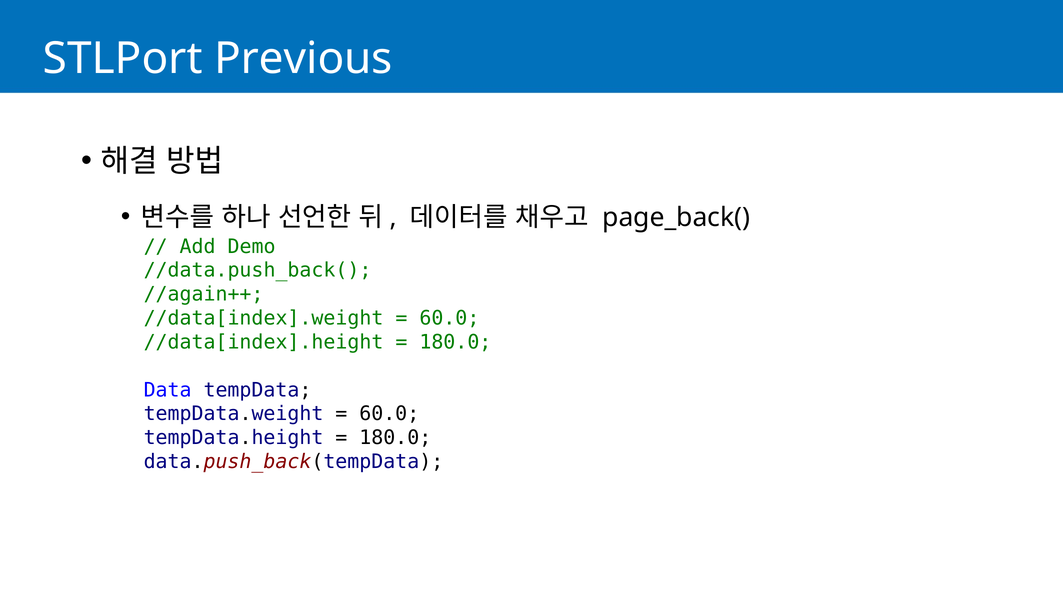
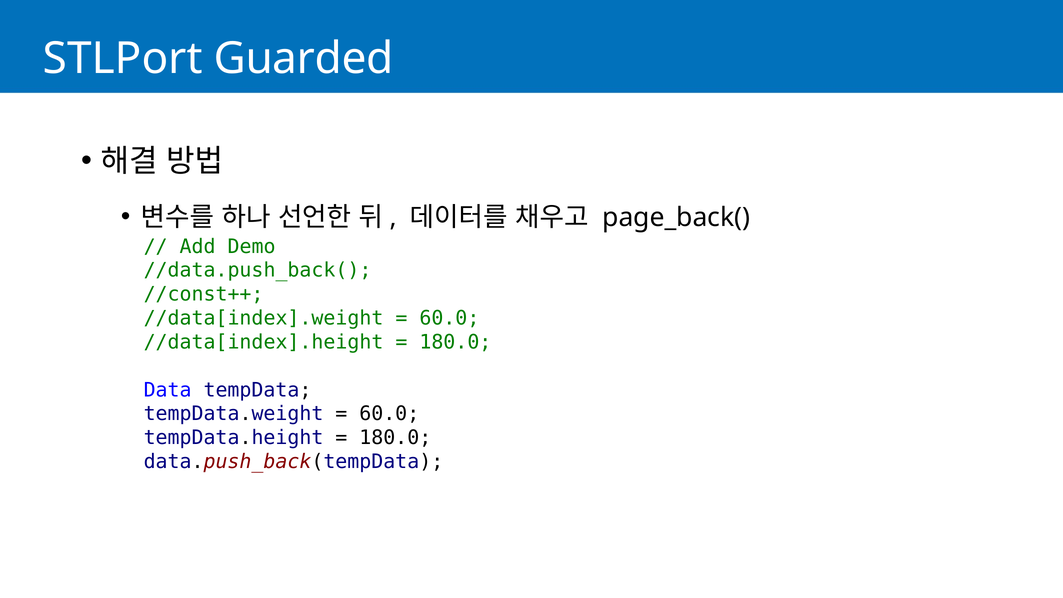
Previous: Previous -> Guarded
//again++: //again++ -> //const++
